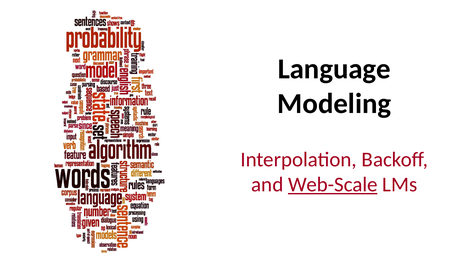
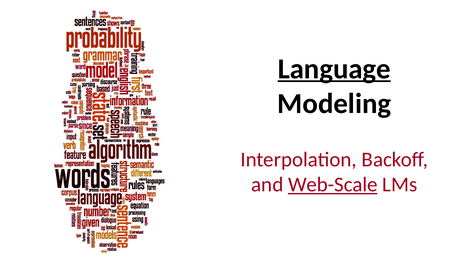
Language underline: none -> present
